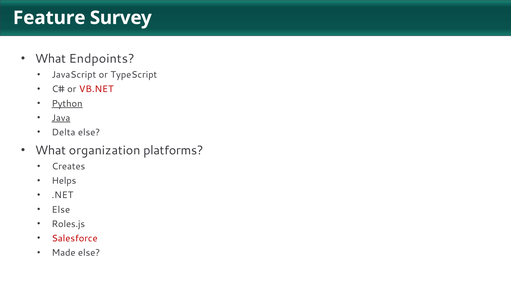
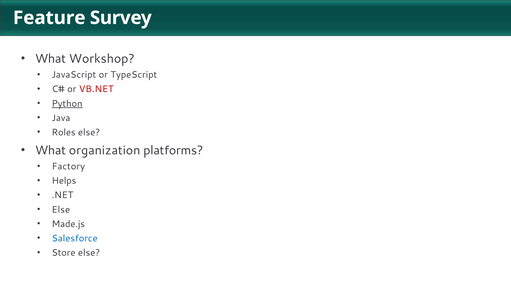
Endpoints: Endpoints -> Workshop
Java underline: present -> none
Delta: Delta -> Roles
Creates: Creates -> Factory
Roles.js: Roles.js -> Made.js
Salesforce colour: red -> blue
Made: Made -> Store
